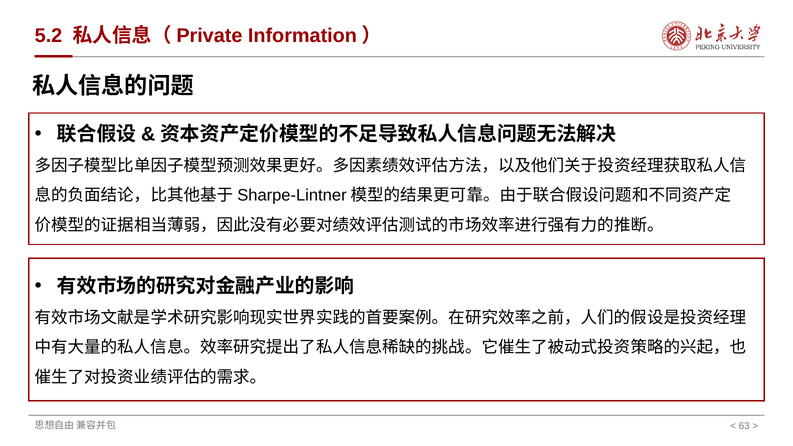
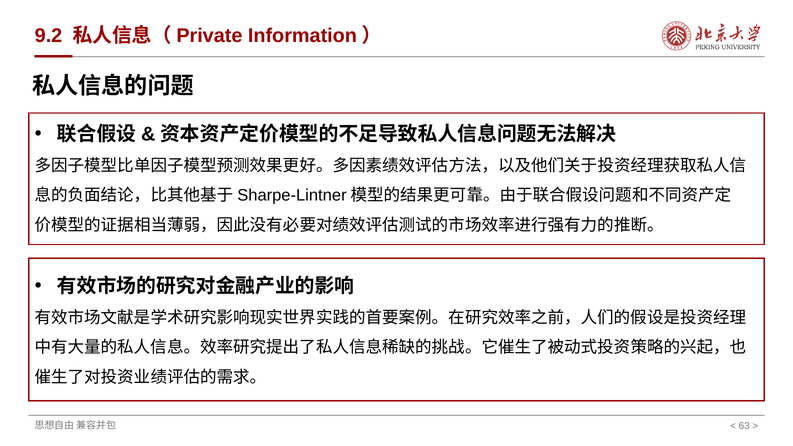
5.2: 5.2 -> 9.2
